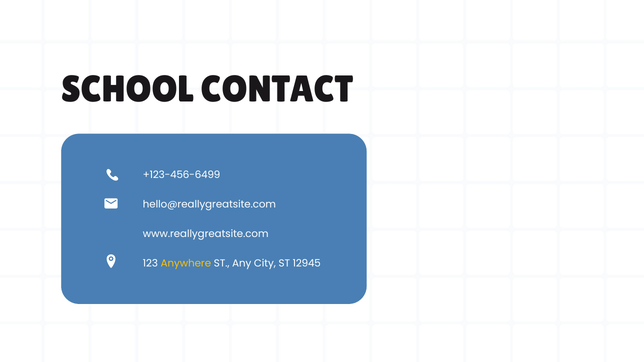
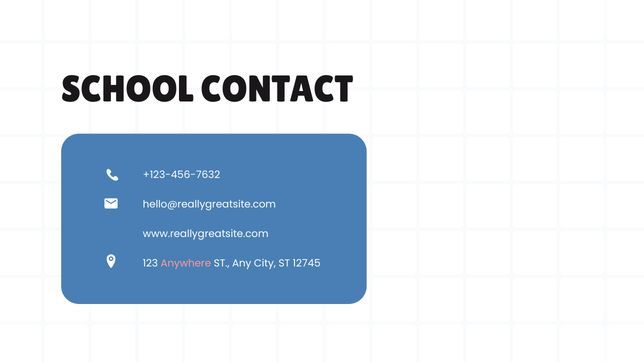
+123-456-6499: +123-456-6499 -> +123-456-7632
Anywhere colour: yellow -> pink
12945: 12945 -> 12745
